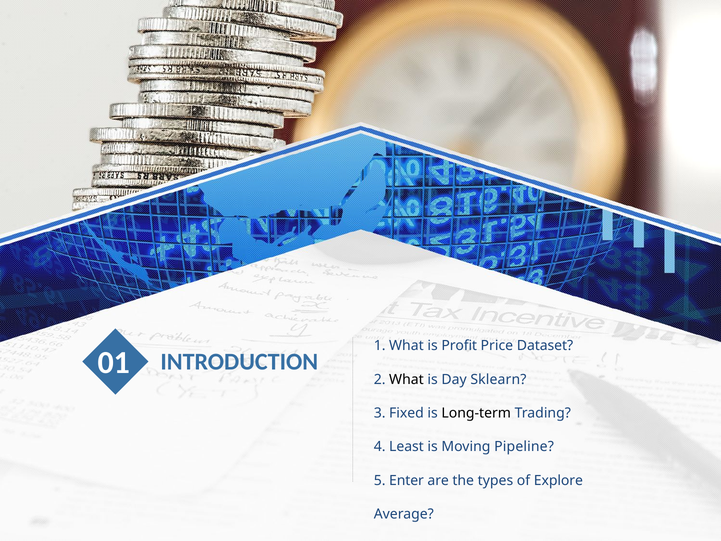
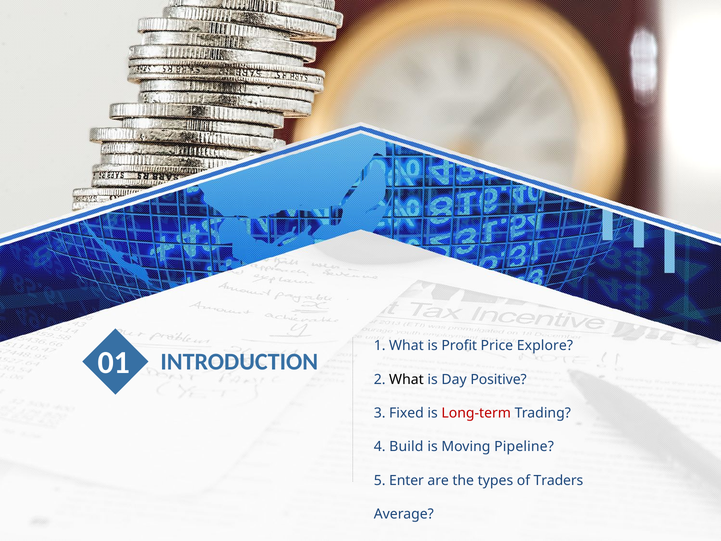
Dataset: Dataset -> Explore
Sklearn: Sklearn -> Positive
Long-term colour: black -> red
Least: Least -> Build
Explore: Explore -> Traders
